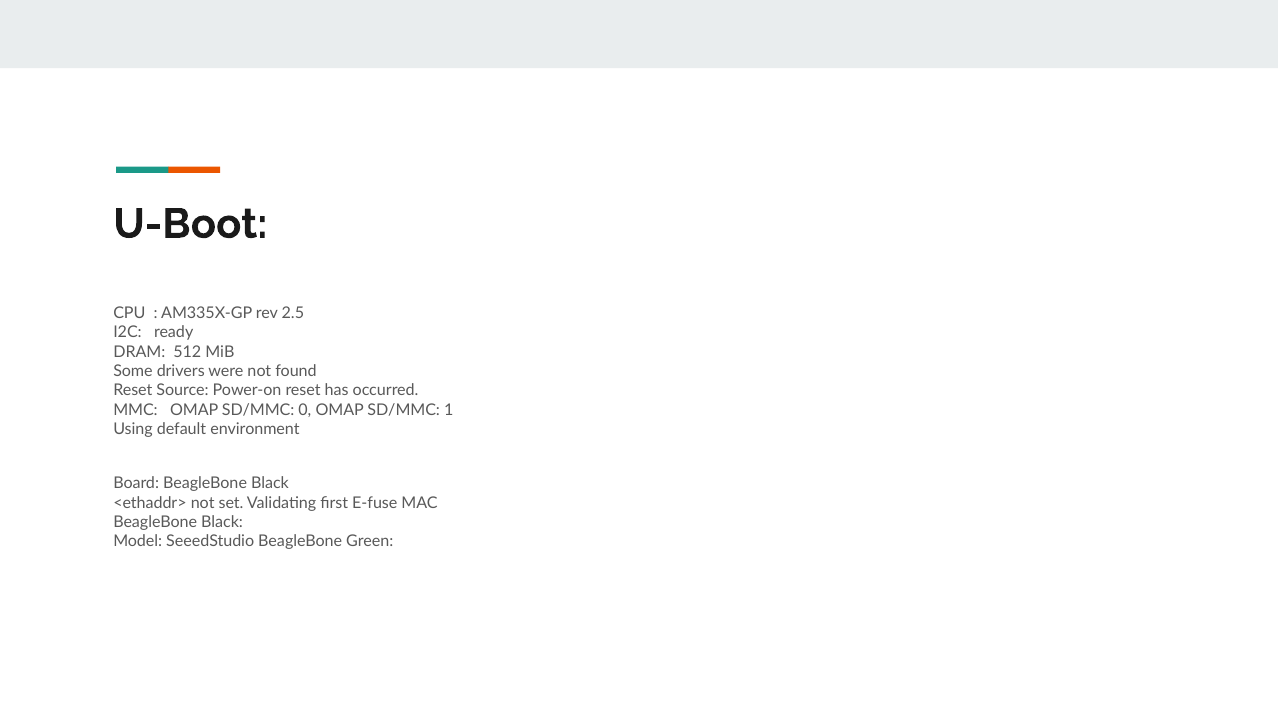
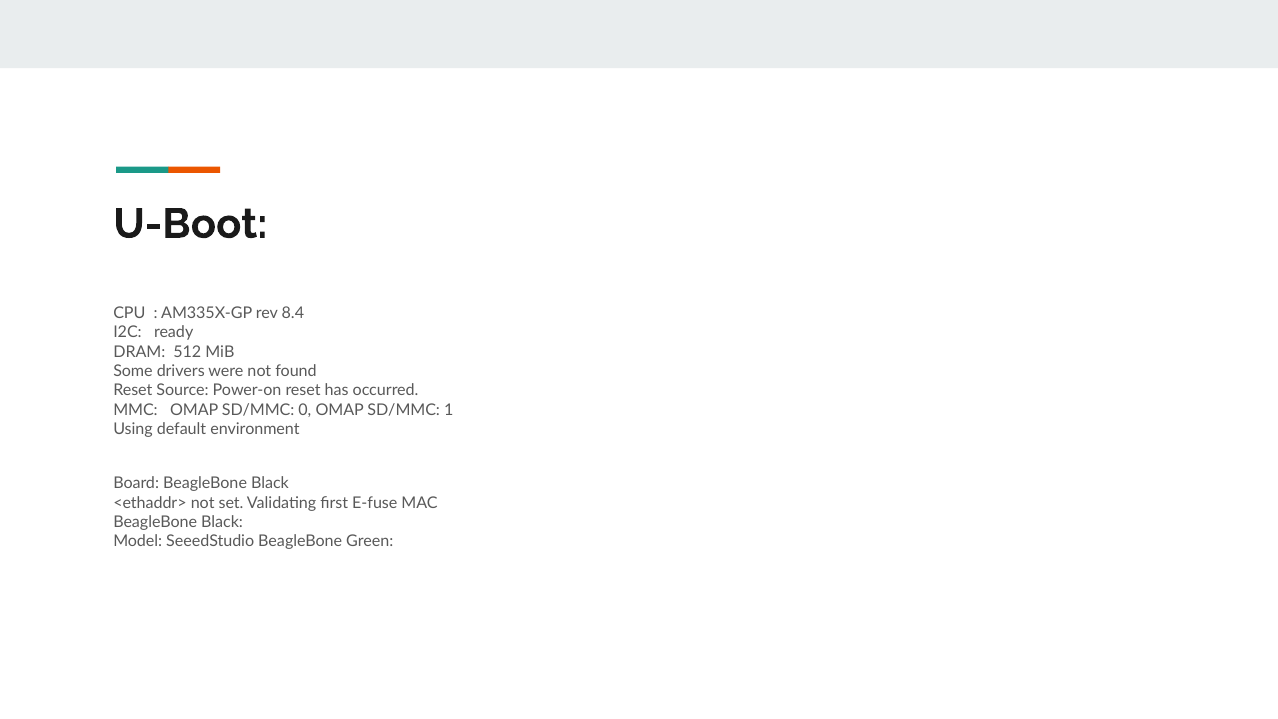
2.5: 2.5 -> 8.4
